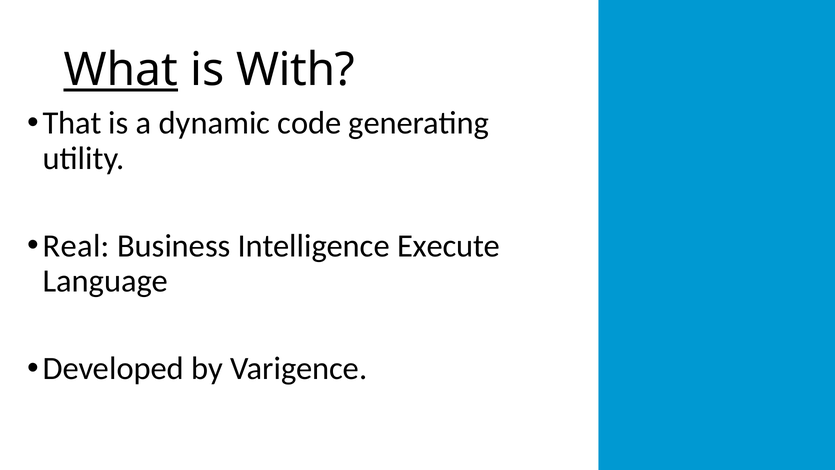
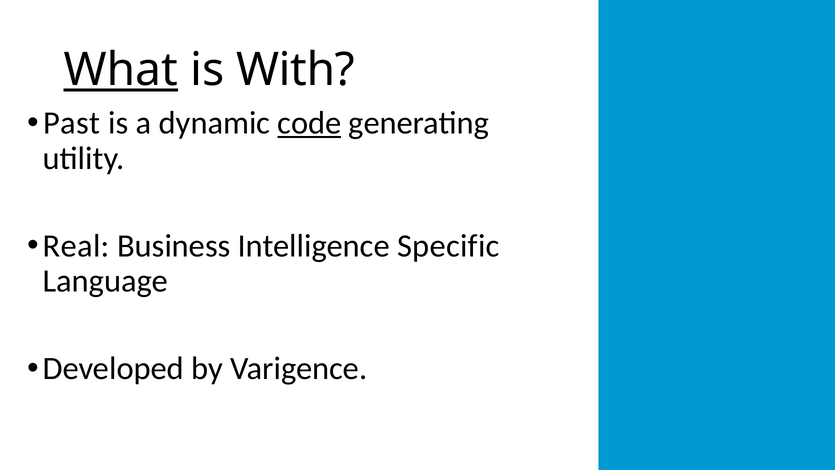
That: That -> Past
code underline: none -> present
Execute: Execute -> Specific
